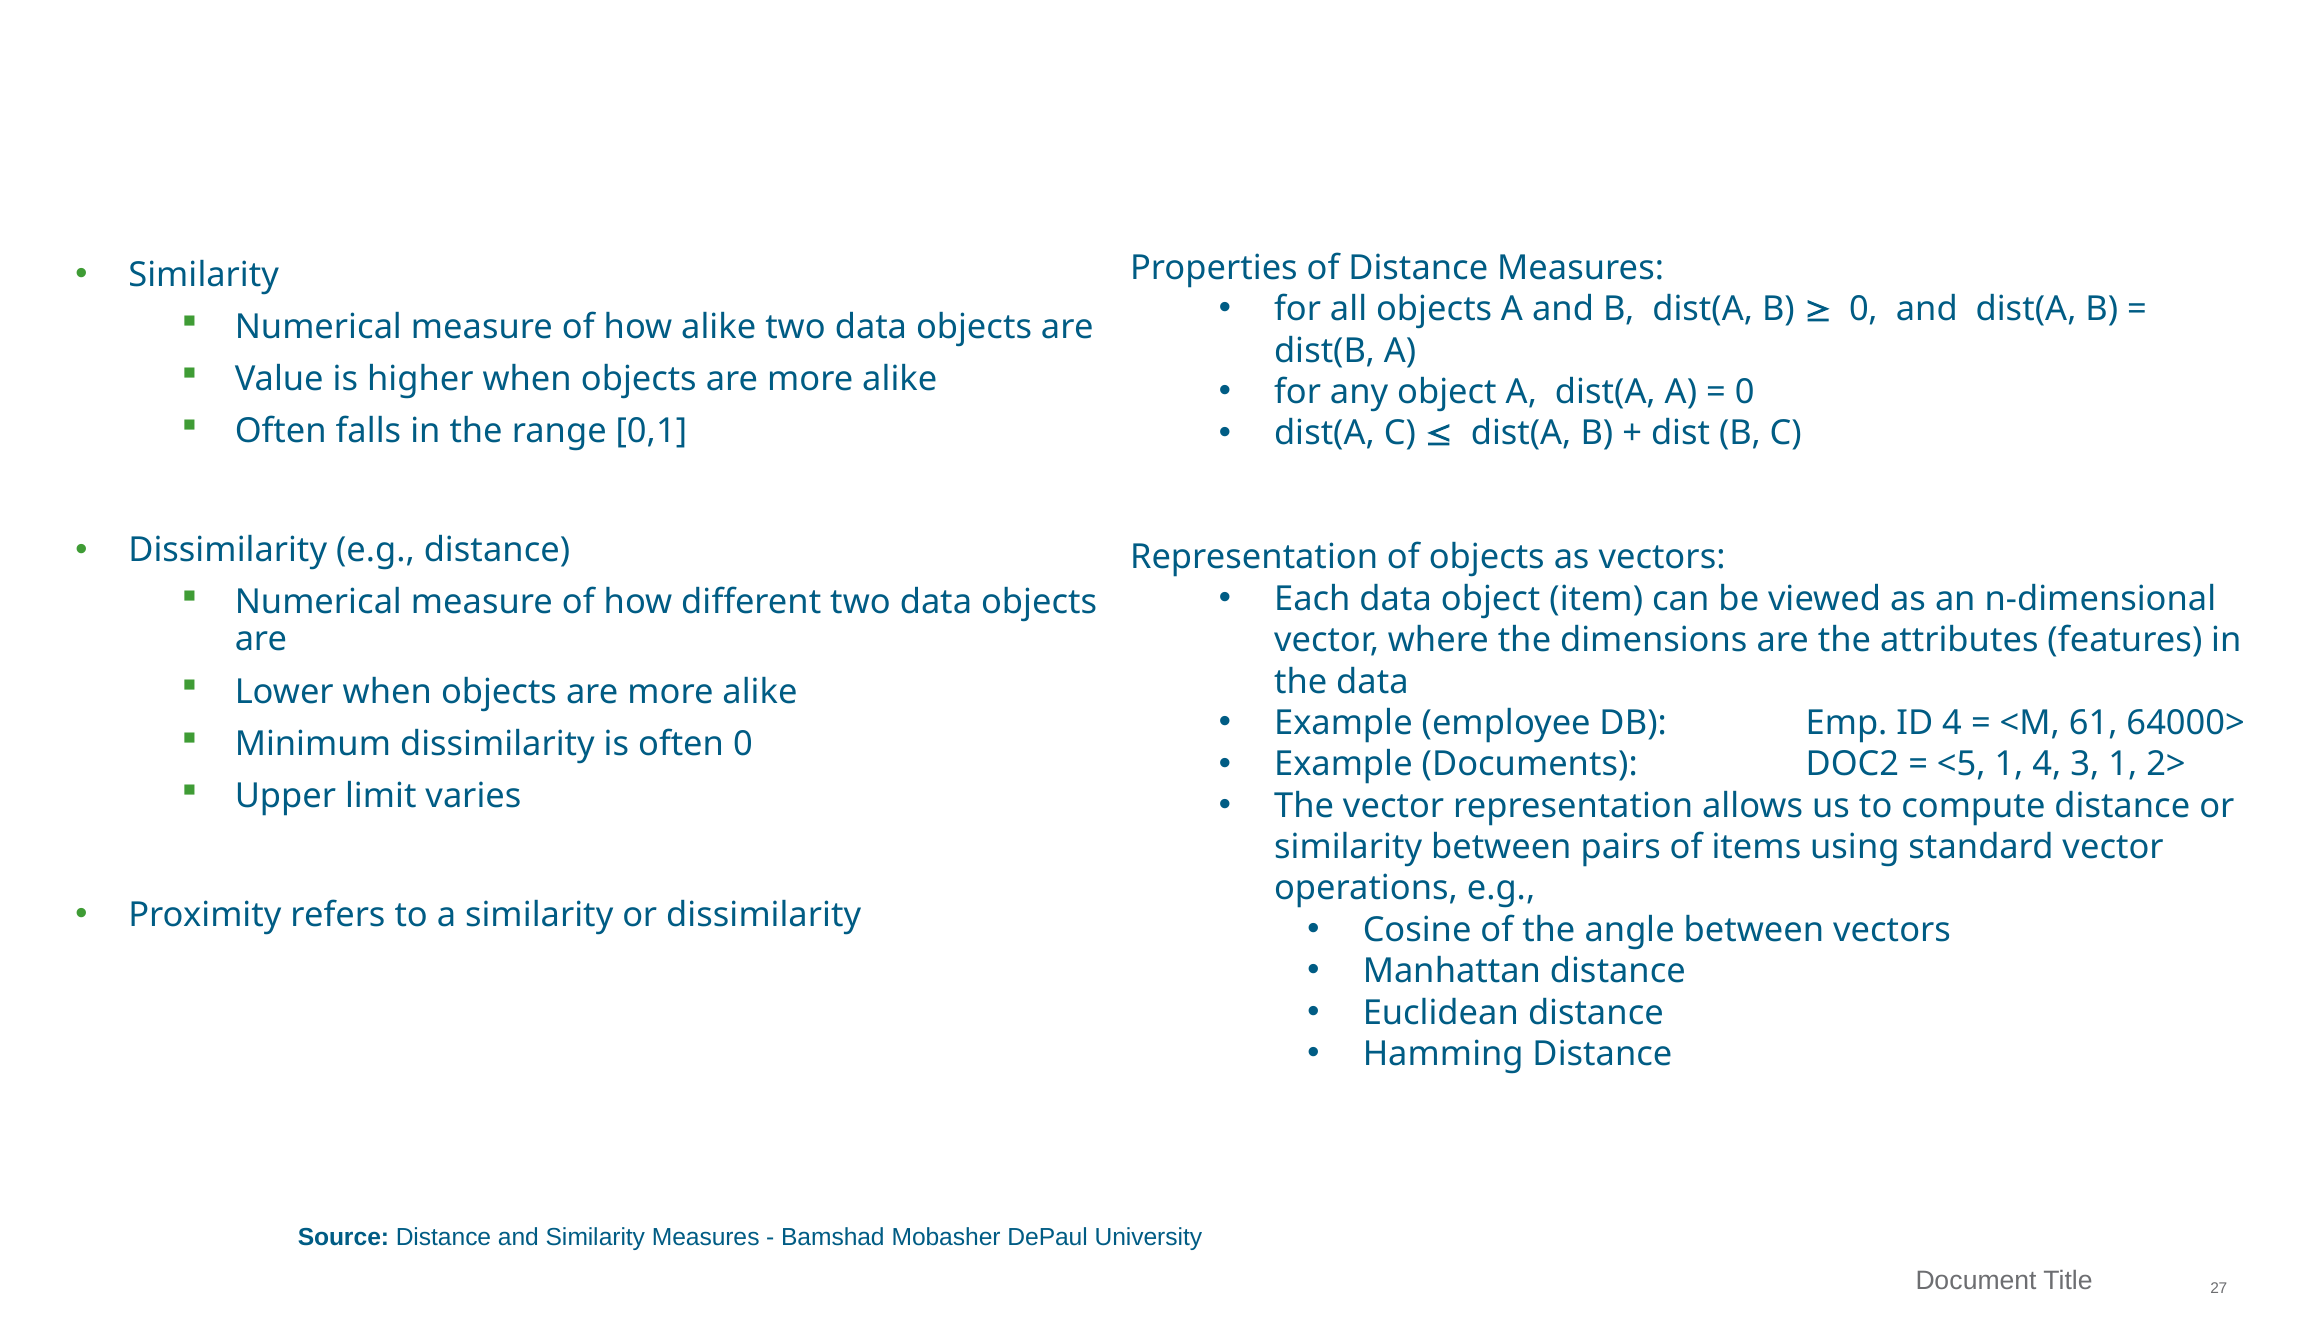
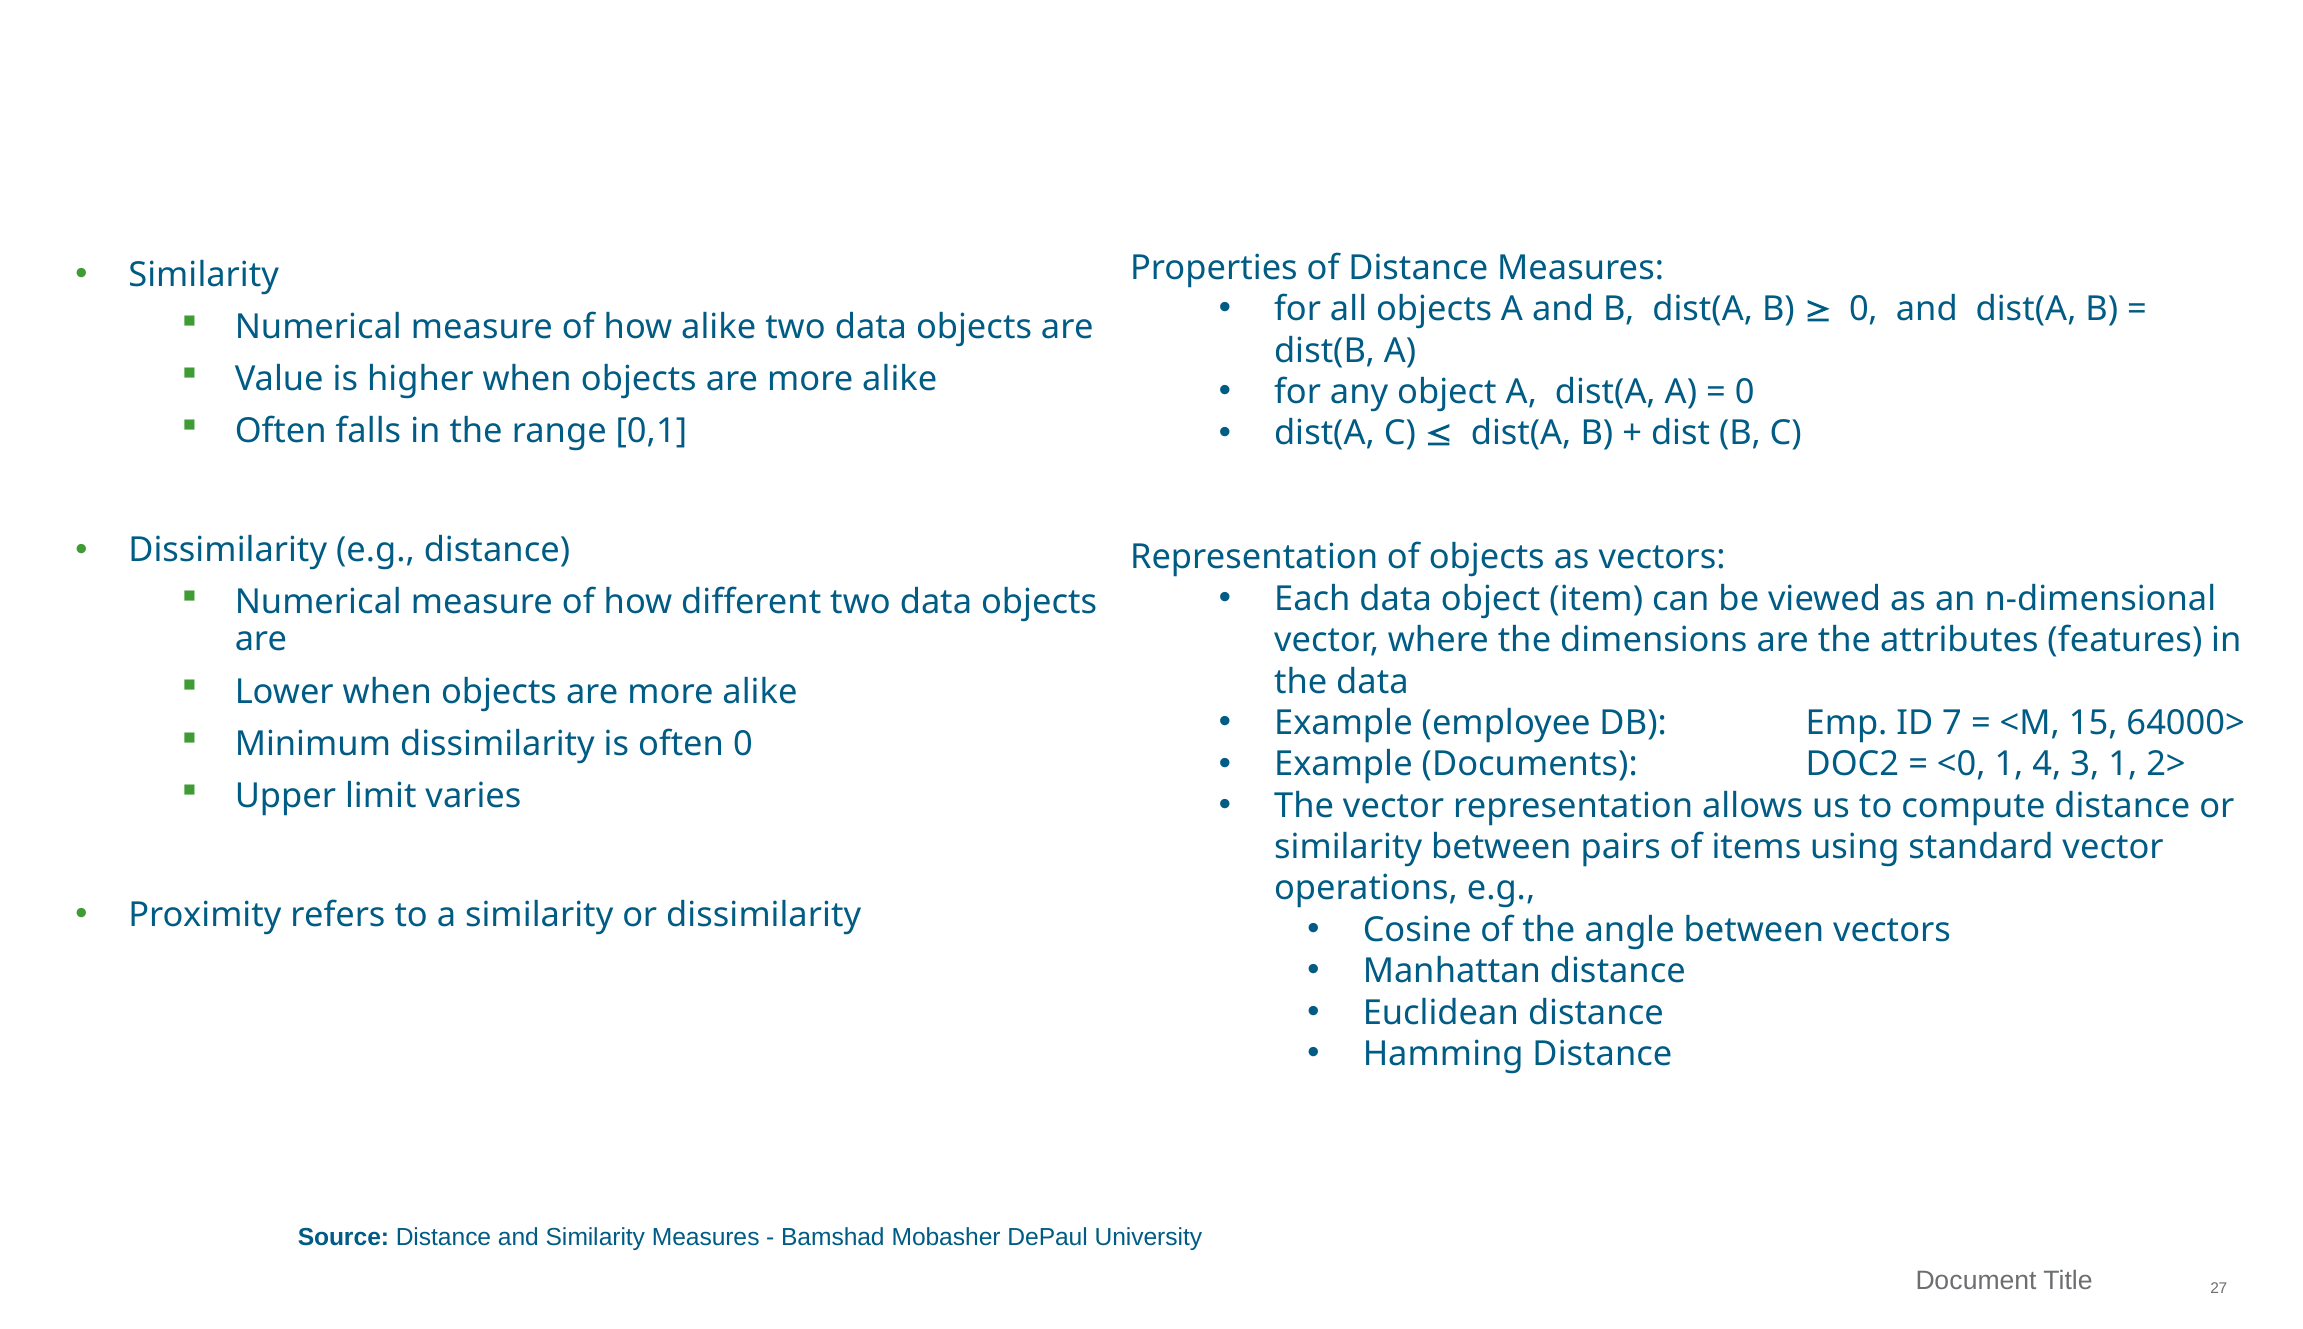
ID 4: 4 -> 7
61: 61 -> 15
<5: <5 -> <0
